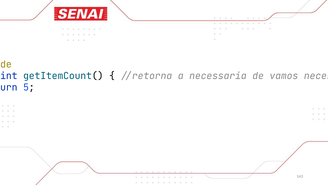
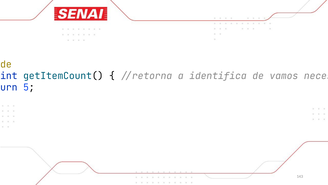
a necessaria: necessaria -> identifica
